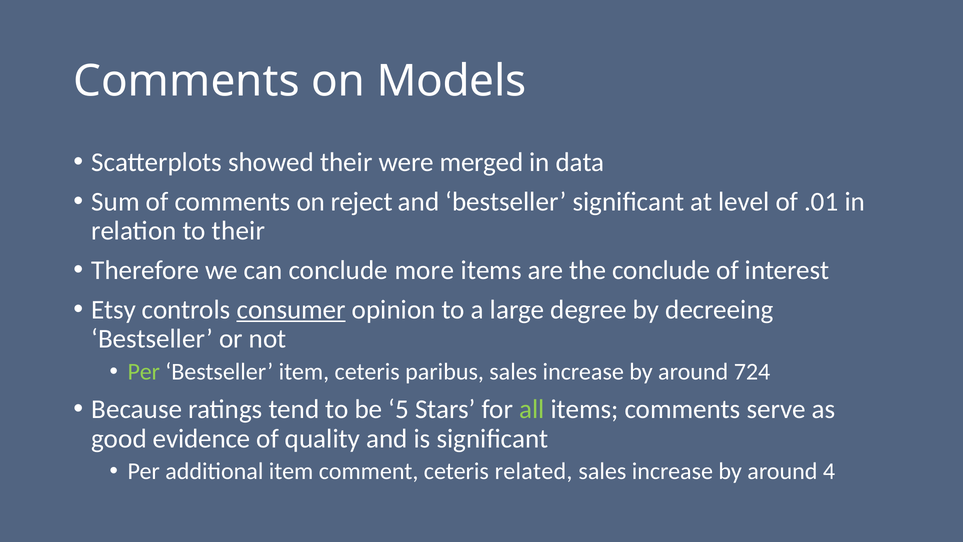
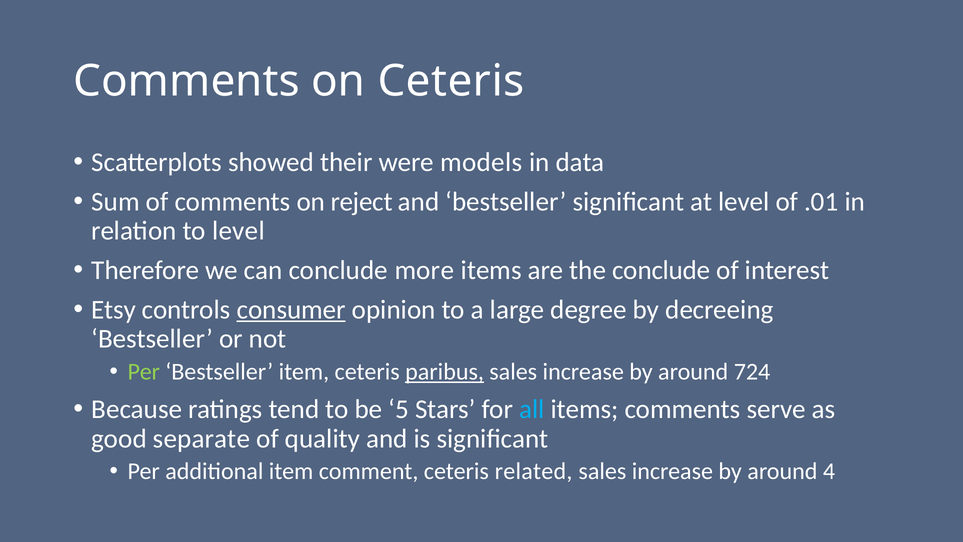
on Models: Models -> Ceteris
merged: merged -> models
to their: their -> level
paribus underline: none -> present
all colour: light green -> light blue
evidence: evidence -> separate
